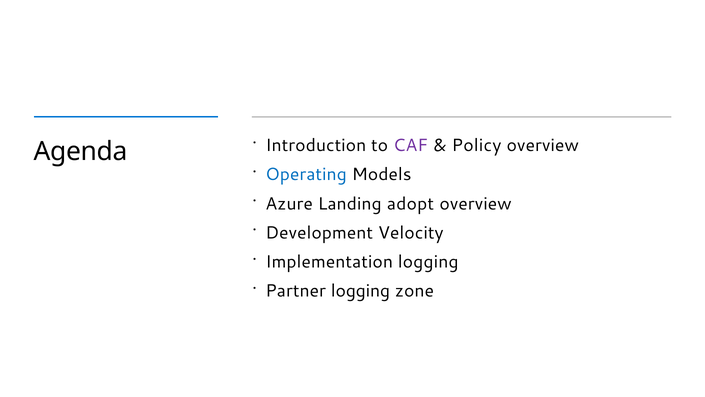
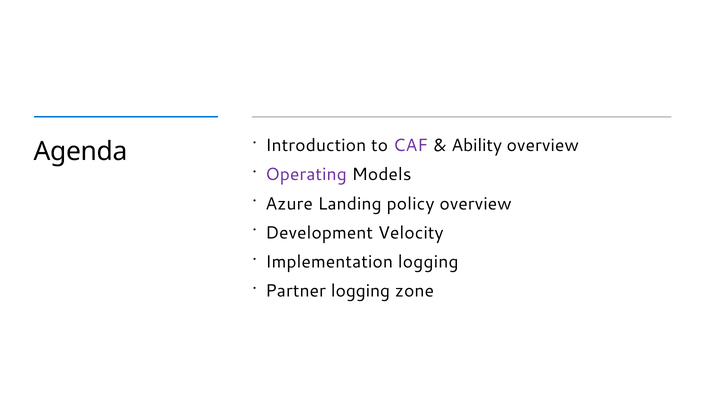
Policy: Policy -> Ability
Operating colour: blue -> purple
adopt: adopt -> policy
